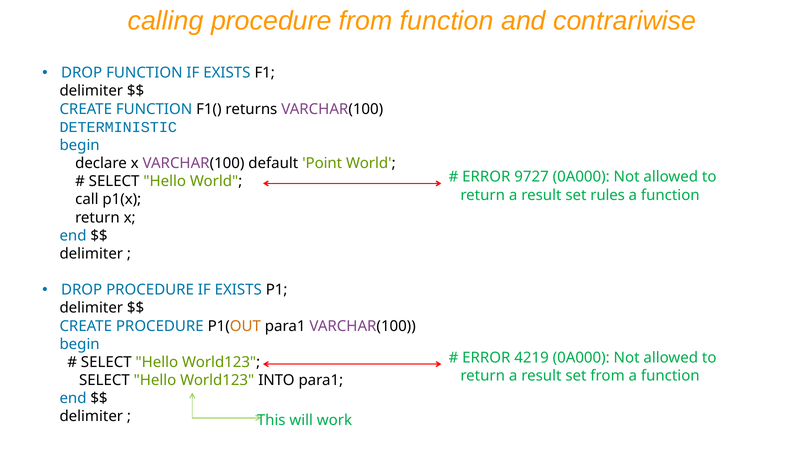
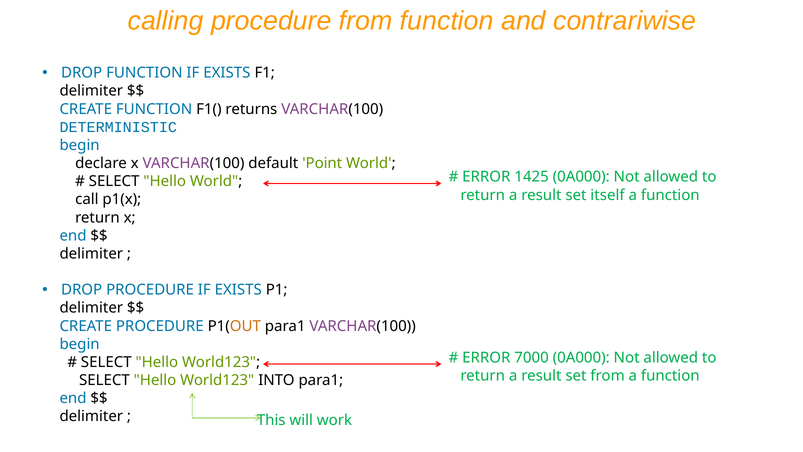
9727: 9727 -> 1425
rules: rules -> itself
4219: 4219 -> 7000
